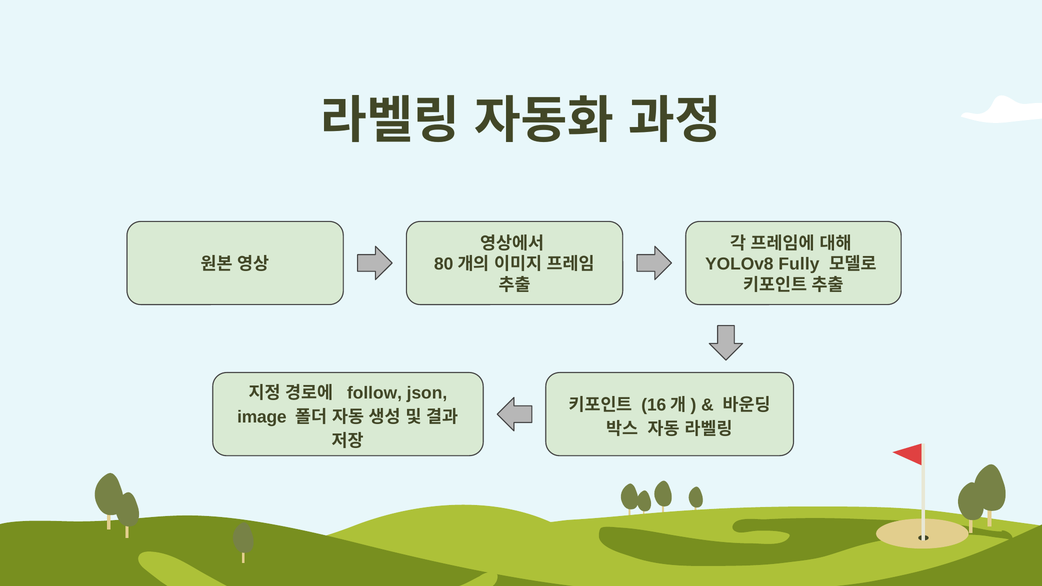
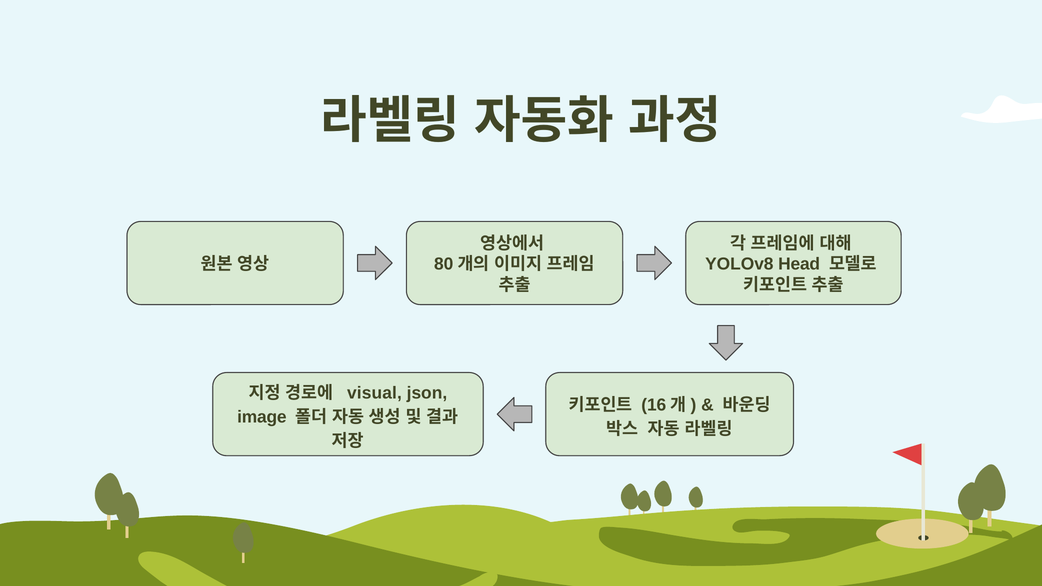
Fully: Fully -> Head
follow: follow -> visual
